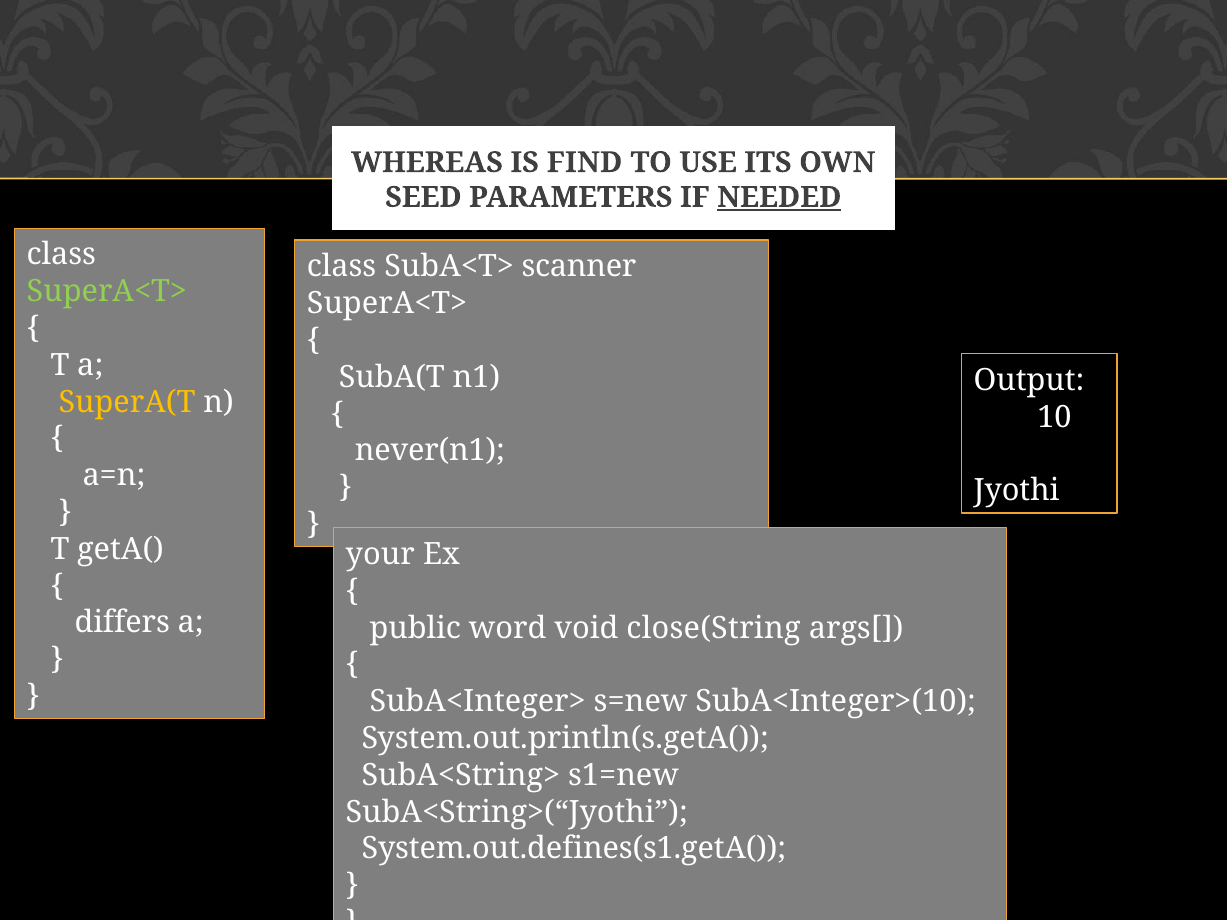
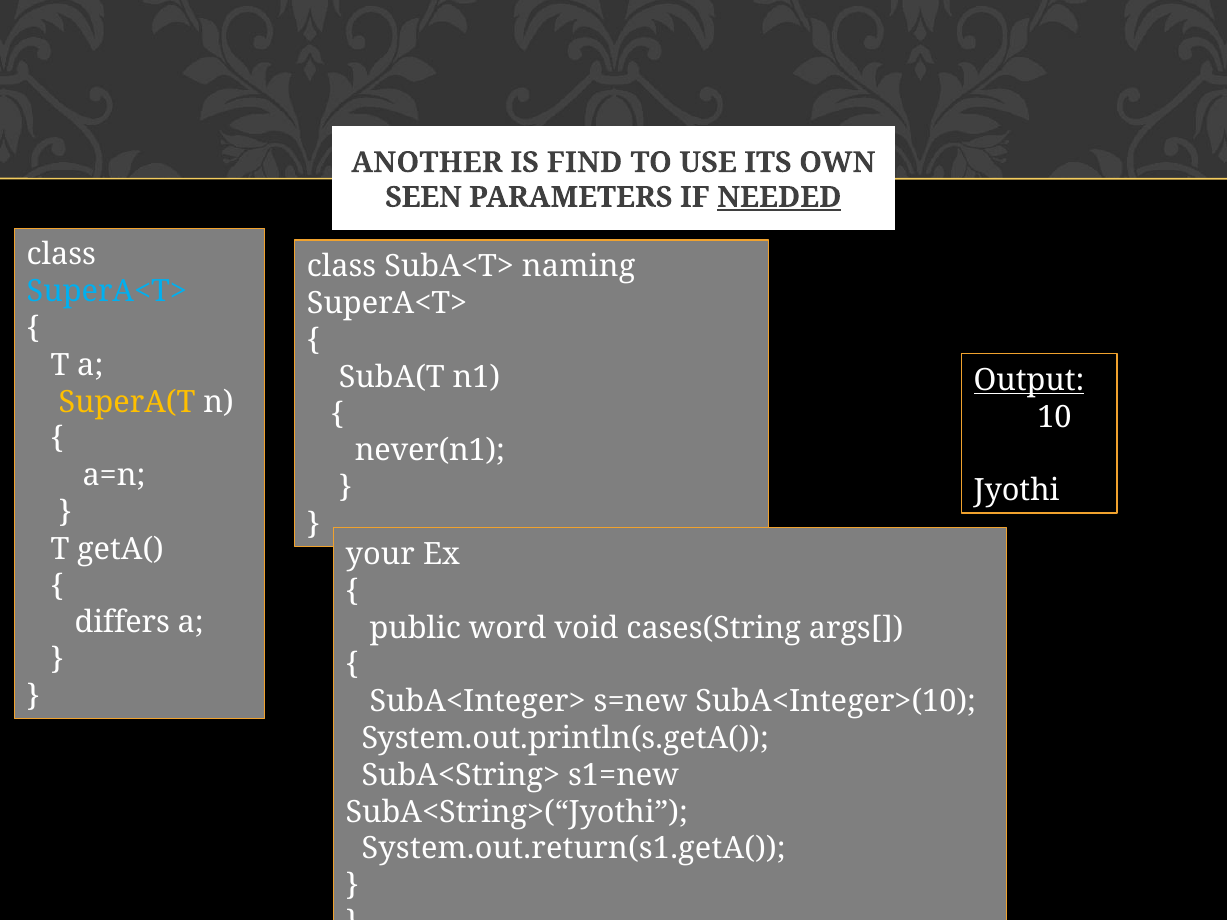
WHEREAS: WHEREAS -> ANOTHER
SEED: SEED -> SEEN
scanner: scanner -> naming
SuperA<T> at (107, 292) colour: light green -> light blue
Output underline: none -> present
close(String: close(String -> cases(String
System.out.defines(s1.getA(: System.out.defines(s1.getA( -> System.out.return(s1.getA(
